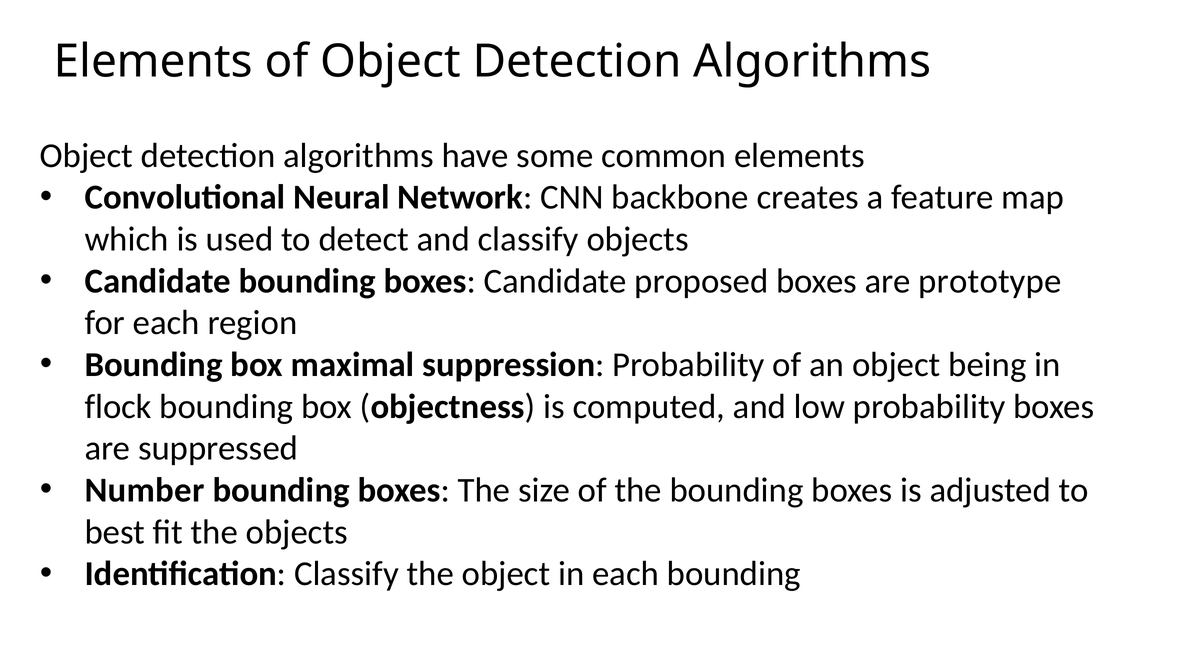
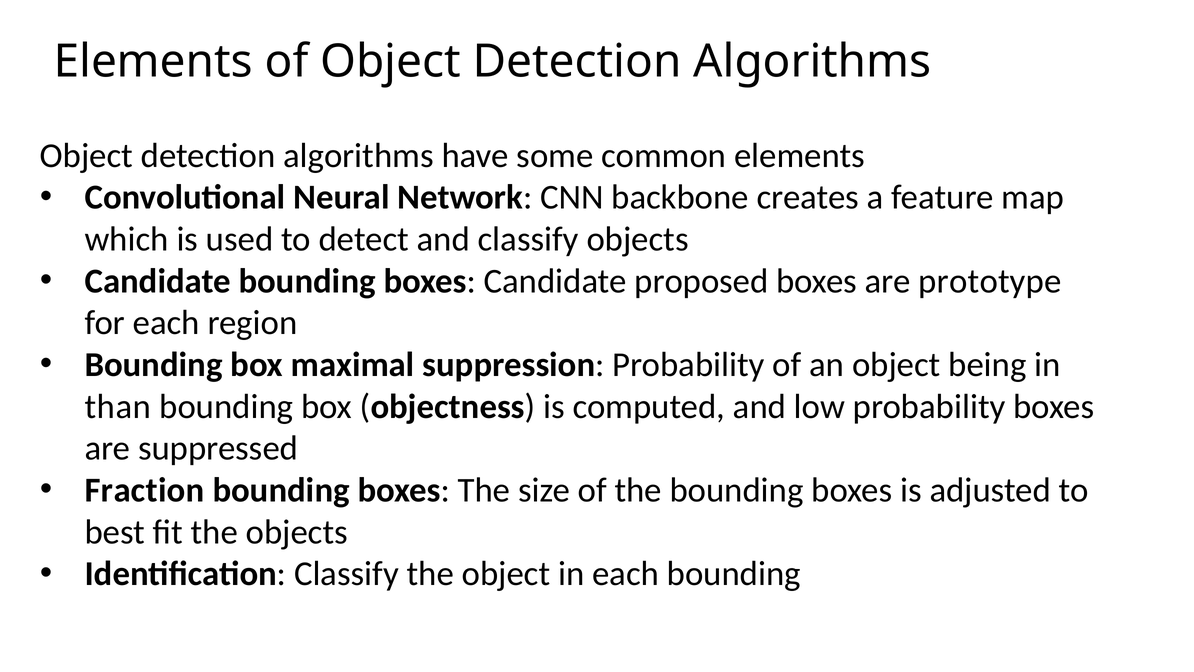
flock: flock -> than
Number: Number -> Fraction
